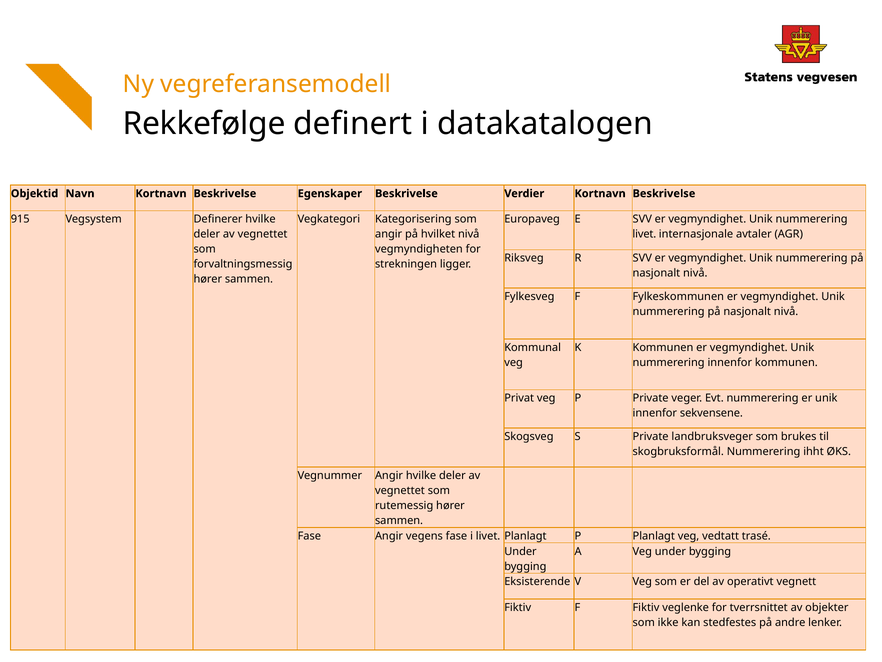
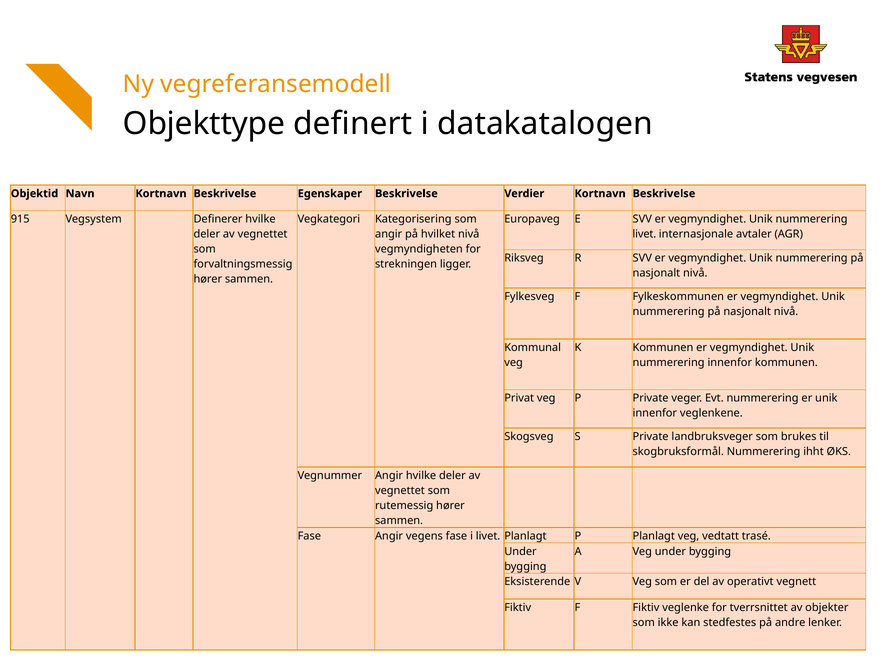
Rekkefølge: Rekkefølge -> Objekttype
sekvensene: sekvensene -> veglenkene
